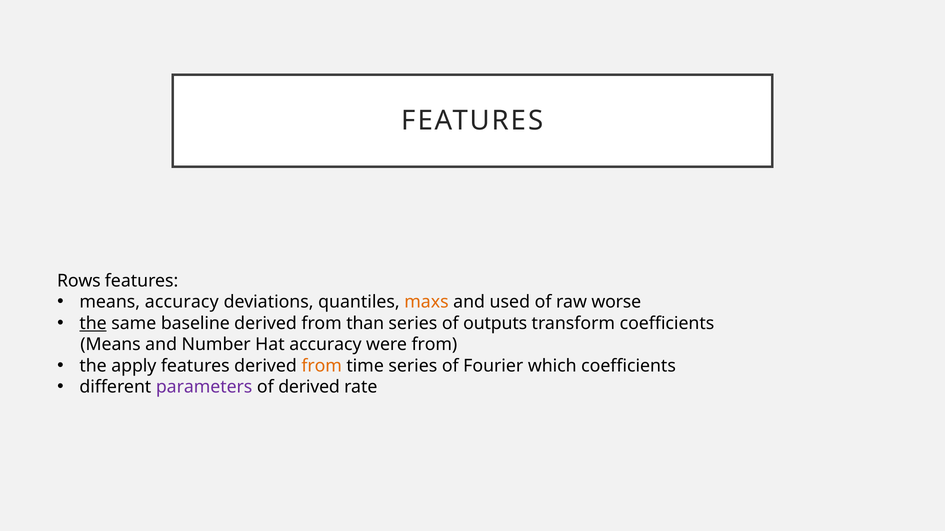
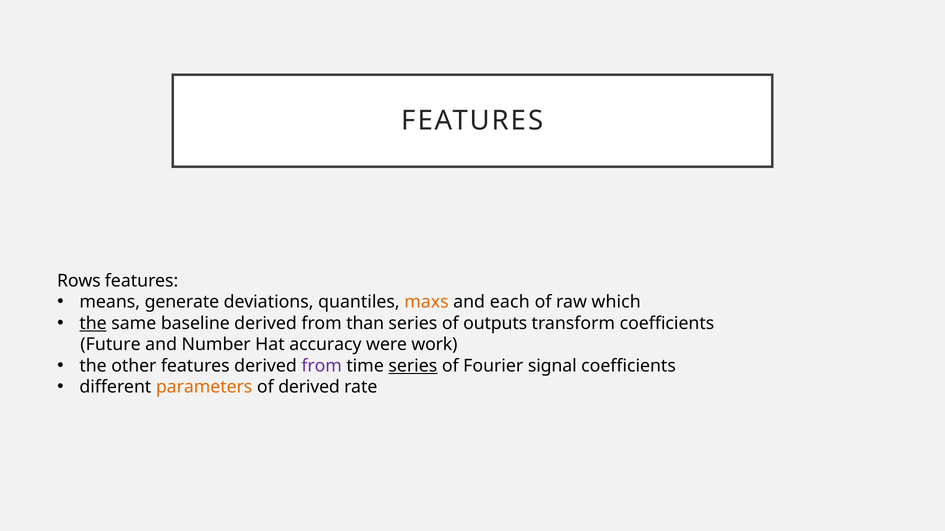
means accuracy: accuracy -> generate
used: used -> each
worse: worse -> which
Means at (111, 345): Means -> Future
were from: from -> work
apply: apply -> other
from at (322, 366) colour: orange -> purple
series at (413, 366) underline: none -> present
which: which -> signal
parameters colour: purple -> orange
